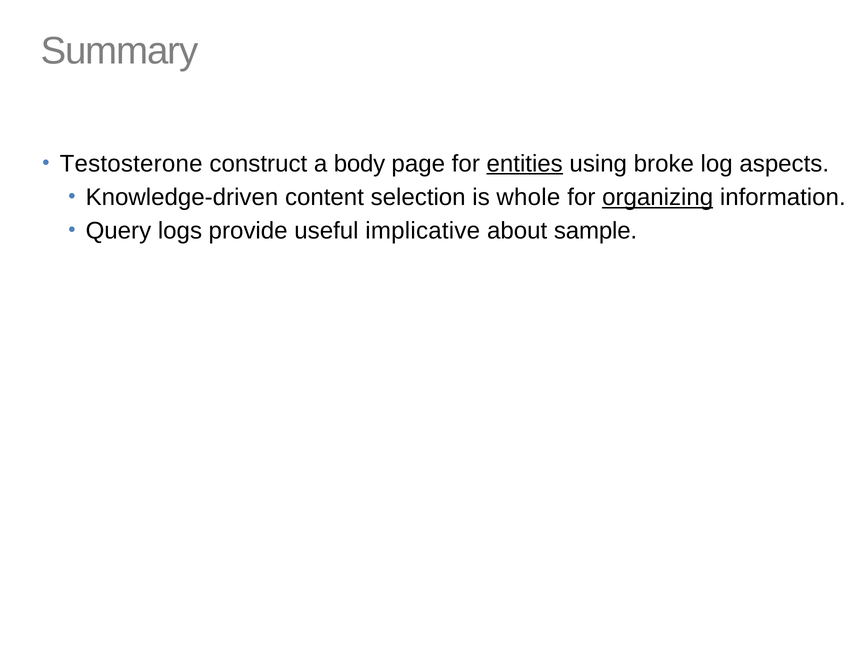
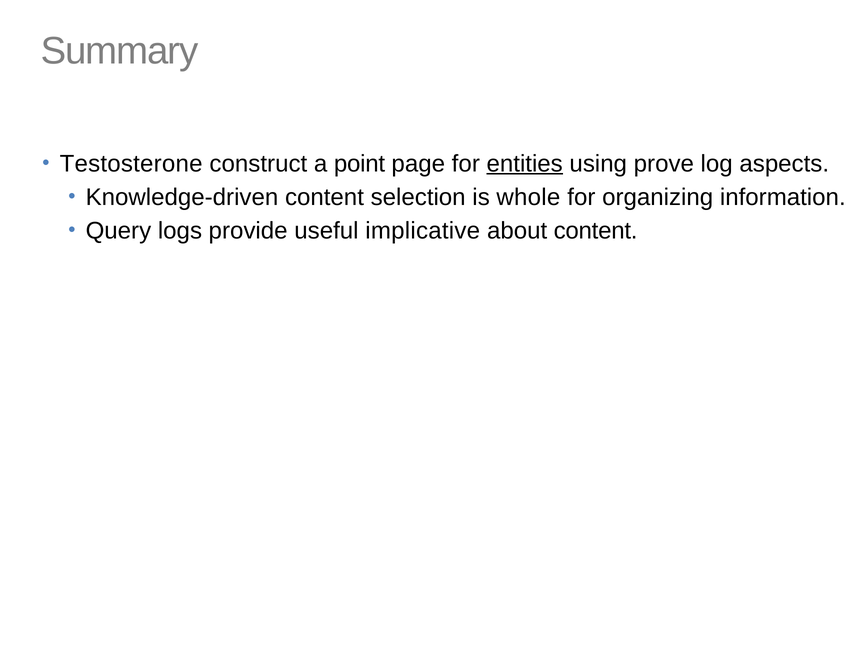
body: body -> point
broke: broke -> prove
organizing underline: present -> none
about sample: sample -> content
